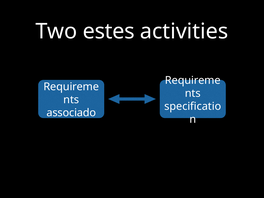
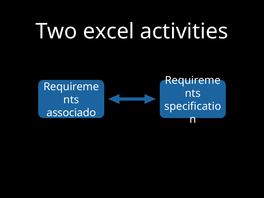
estes: estes -> excel
